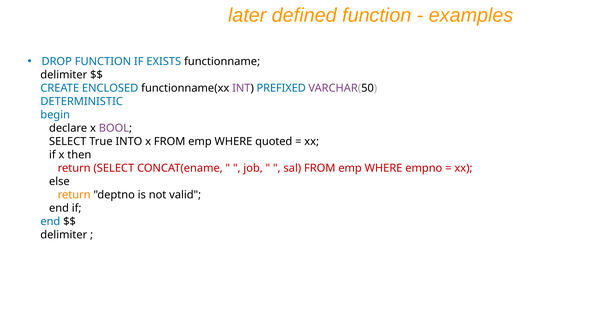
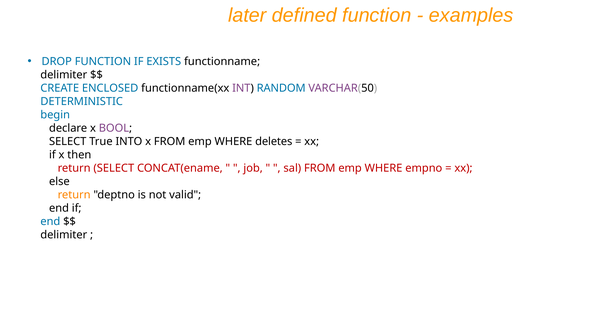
PREFIXED: PREFIXED -> RANDOM
quoted: quoted -> deletes
